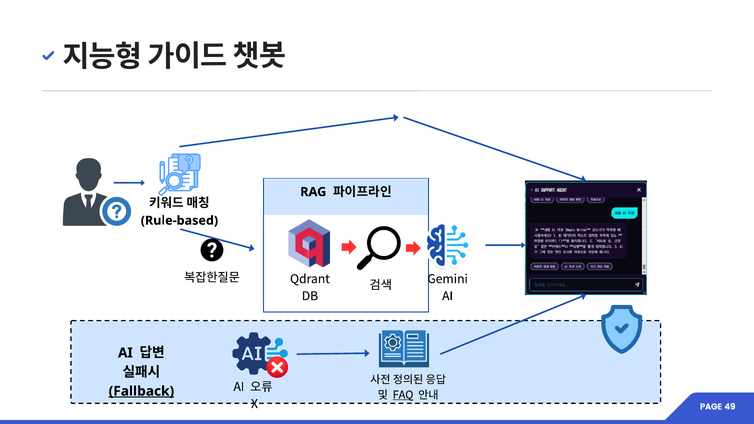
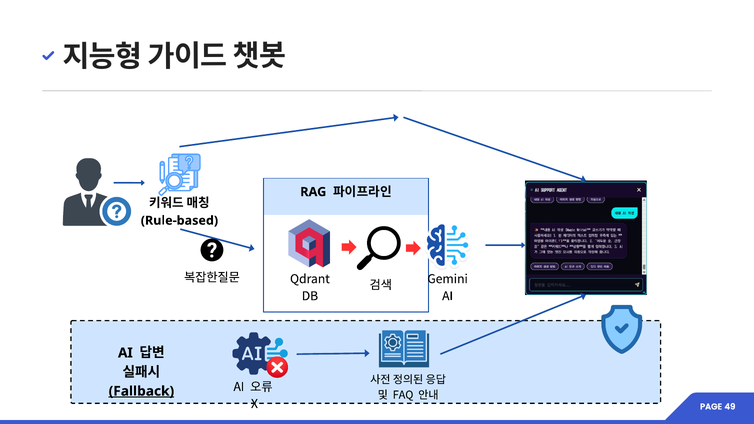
FAQ underline: present -> none
